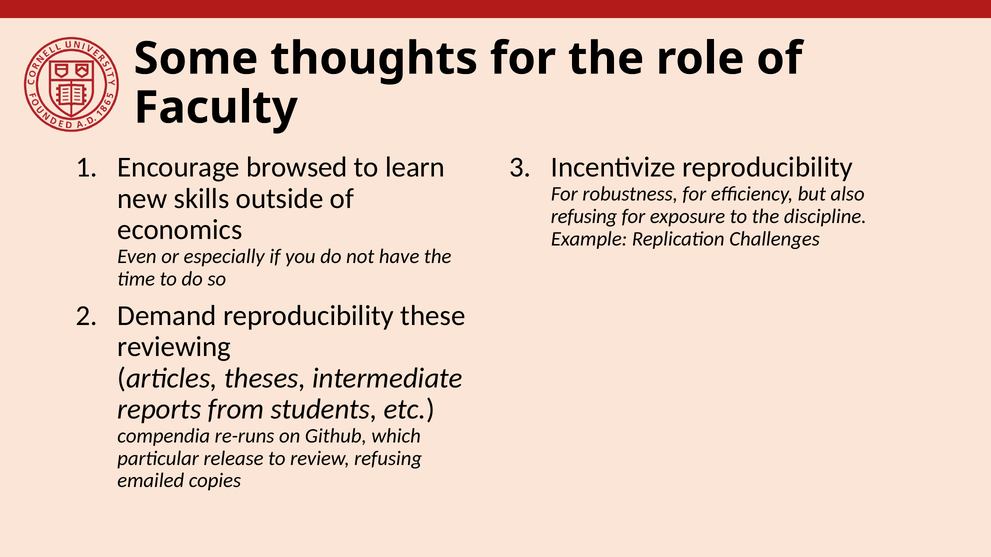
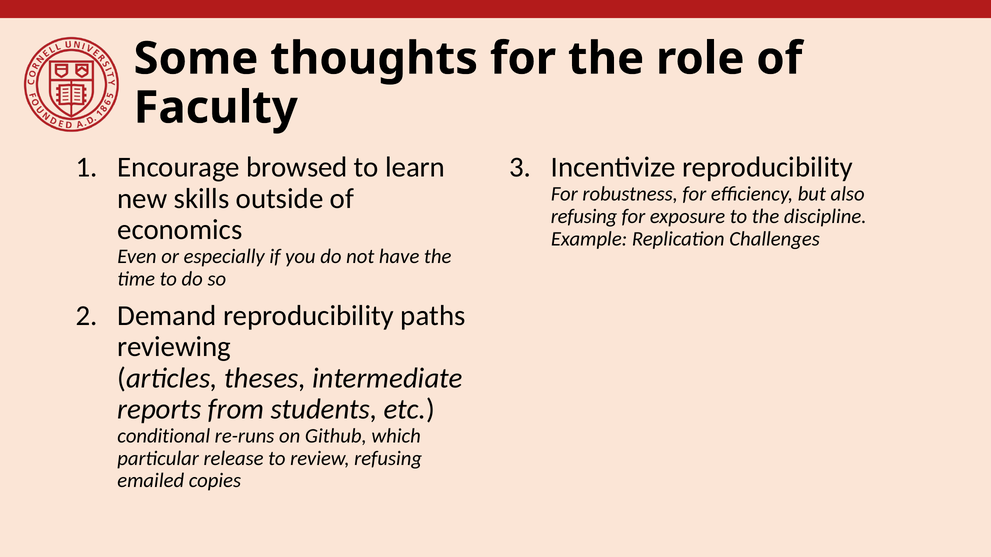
these: these -> paths
compendia: compendia -> conditional
